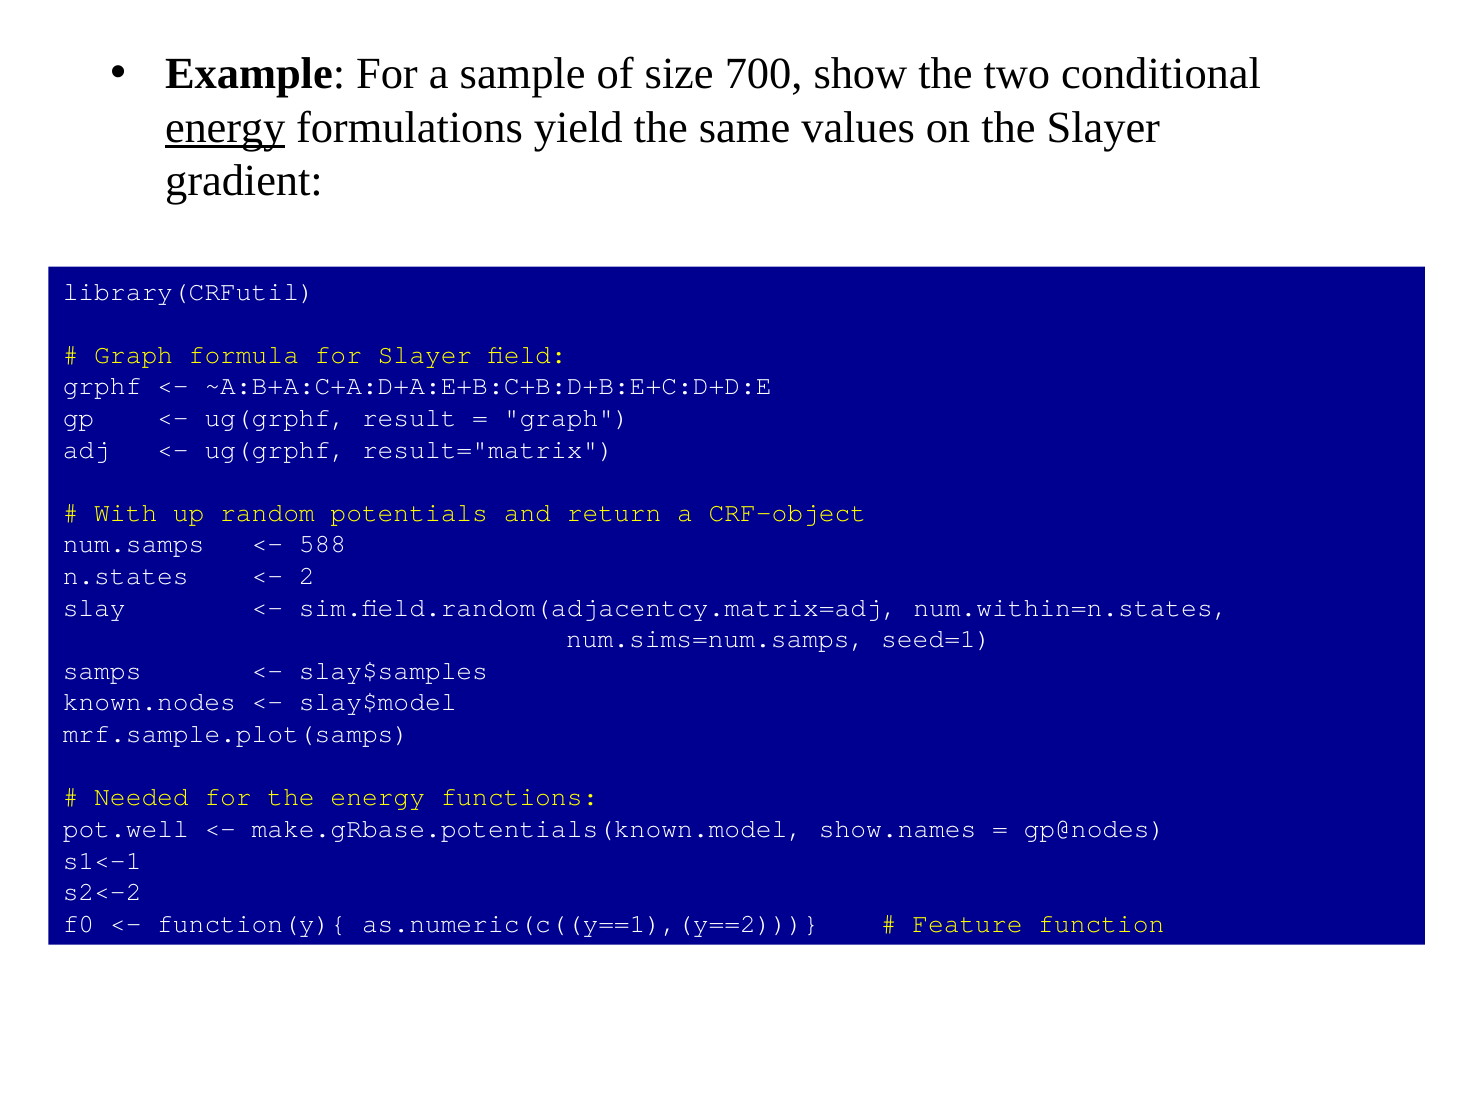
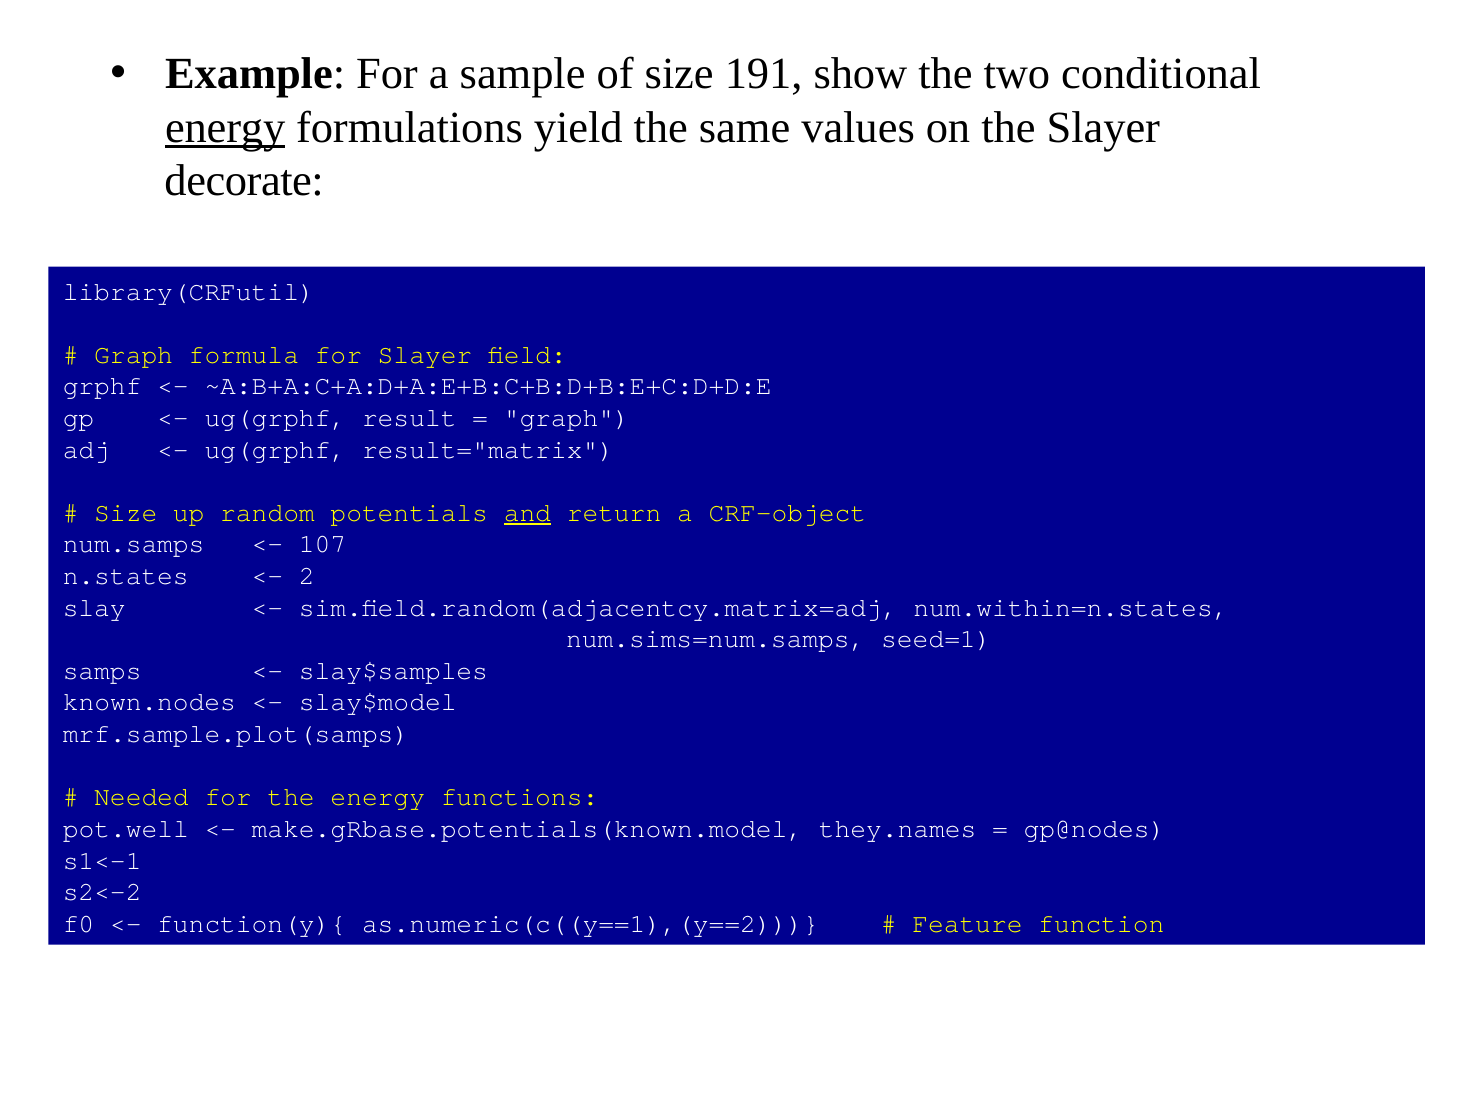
700: 700 -> 191
gradient: gradient -> decorate
With at (126, 513): With -> Size
and underline: none -> present
588: 588 -> 107
show.names: show.names -> they.names
